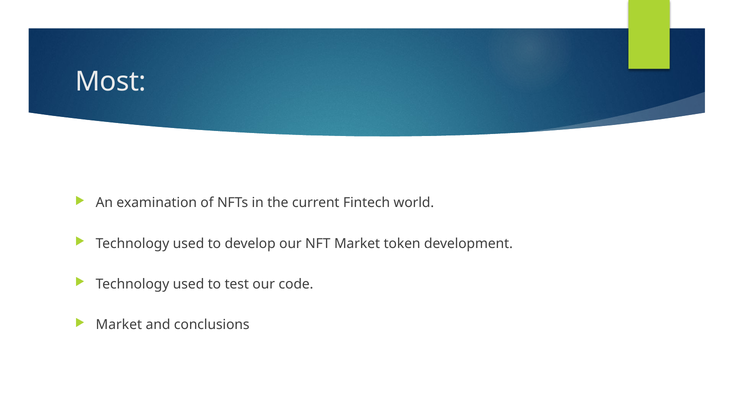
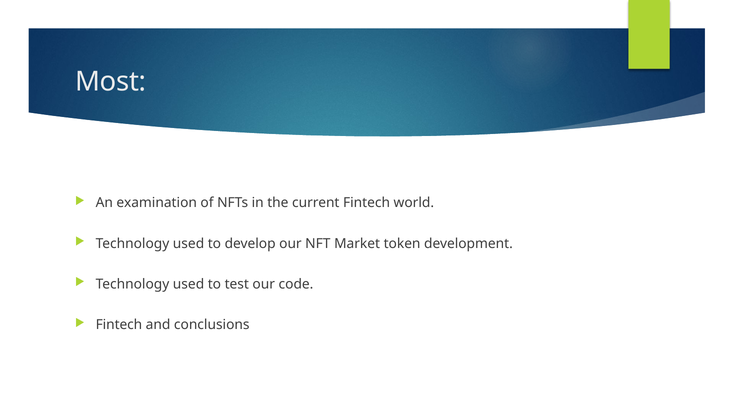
Market at (119, 325): Market -> Fintech
